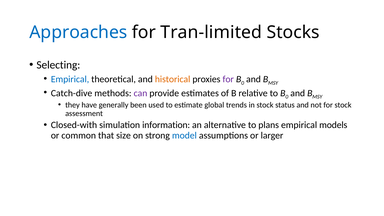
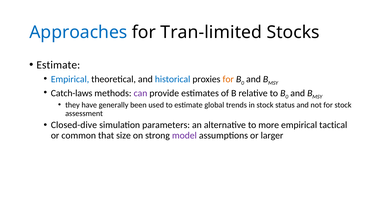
Selecting at (58, 65): Selecting -> Estimate
historical colour: orange -> blue
for at (228, 79) colour: purple -> orange
Catch-dive: Catch-dive -> Catch-laws
Closed-with: Closed-with -> Closed-dive
information: information -> parameters
plans: plans -> more
models: models -> tactical
model colour: blue -> purple
